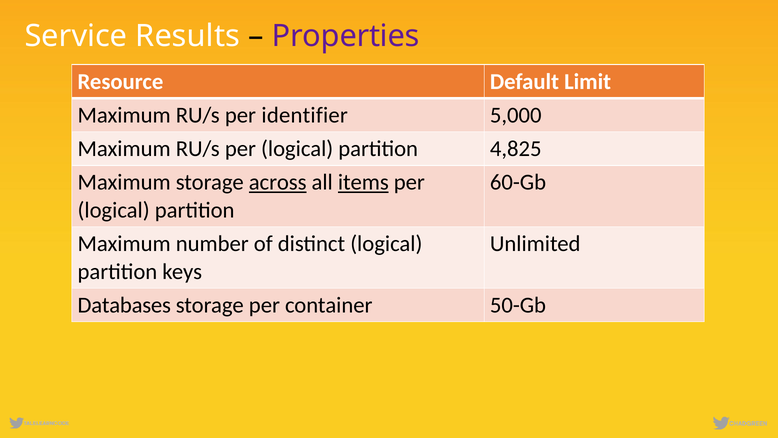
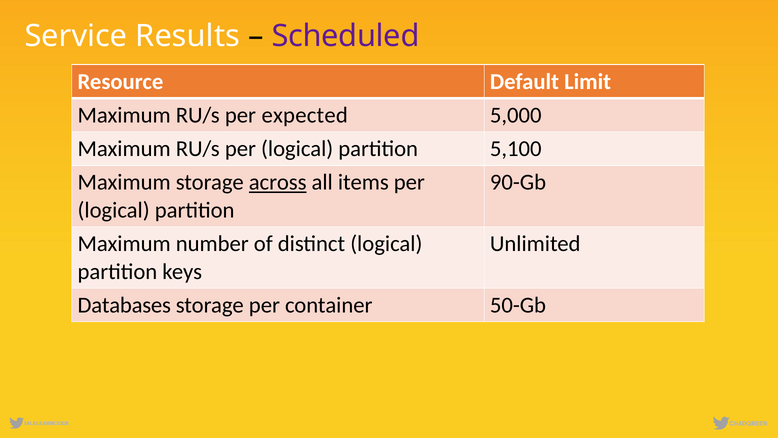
Properties: Properties -> Scheduled
identifier: identifier -> expected
4,825: 4,825 -> 5,100
items underline: present -> none
60-Gb: 60-Gb -> 90-Gb
